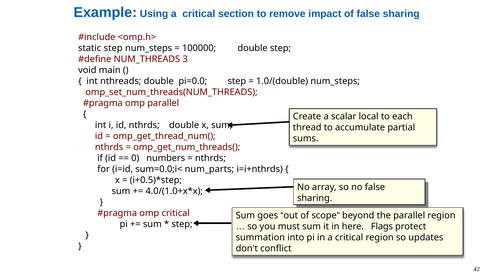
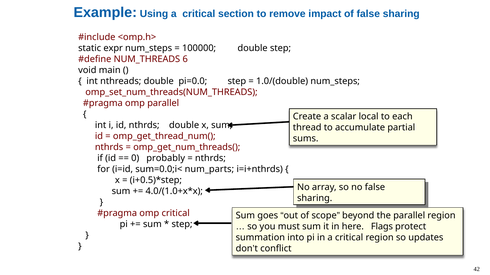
static step: step -> expr
3: 3 -> 6
numbers: numbers -> probably
